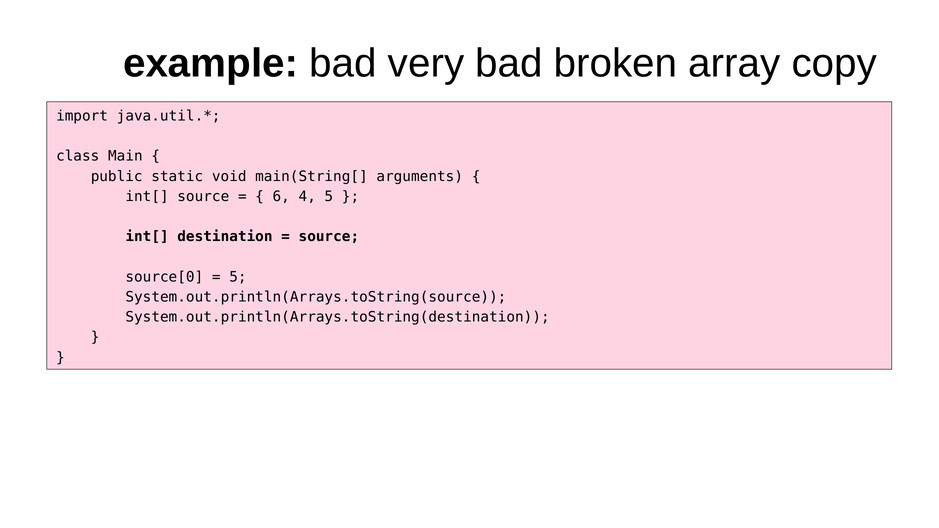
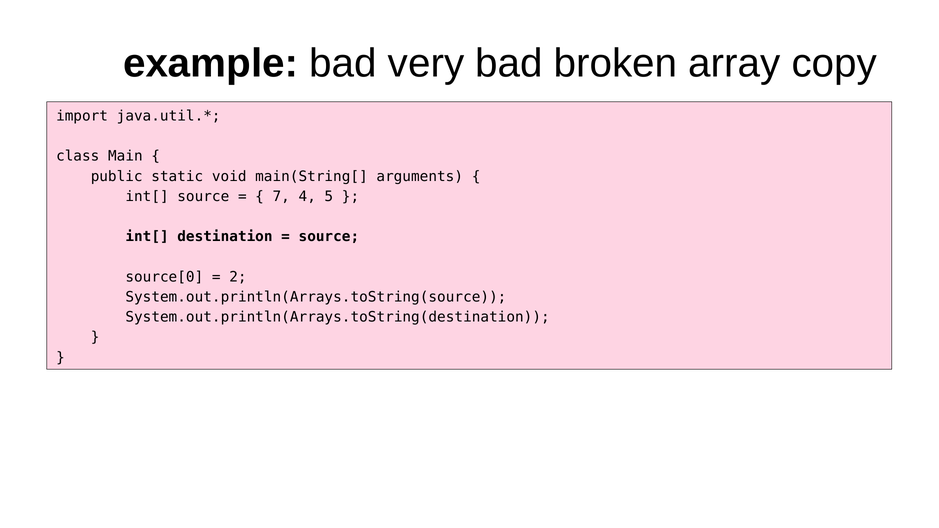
6: 6 -> 7
5 at (238, 277): 5 -> 2
